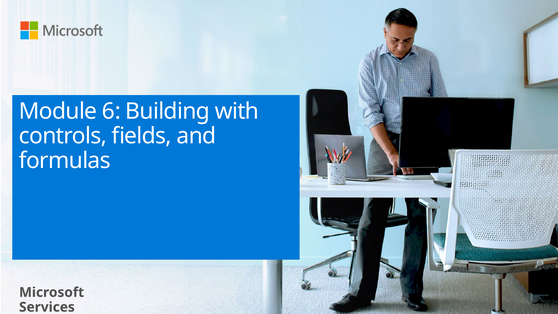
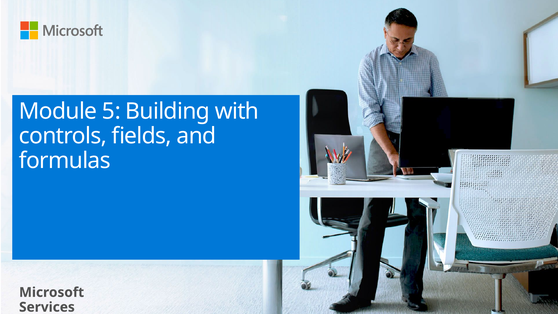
6: 6 -> 5
